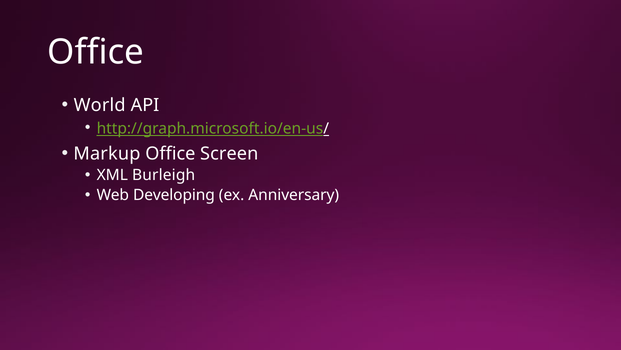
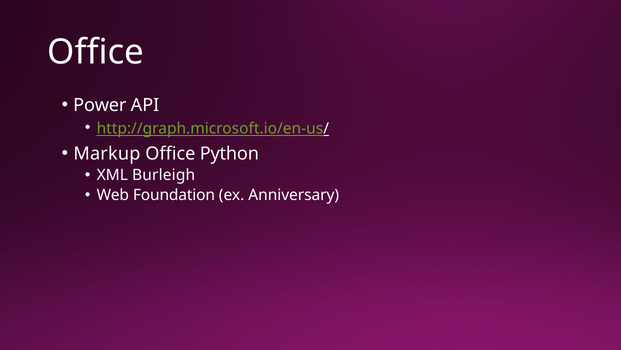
World: World -> Power
Screen: Screen -> Python
Developing: Developing -> Foundation
